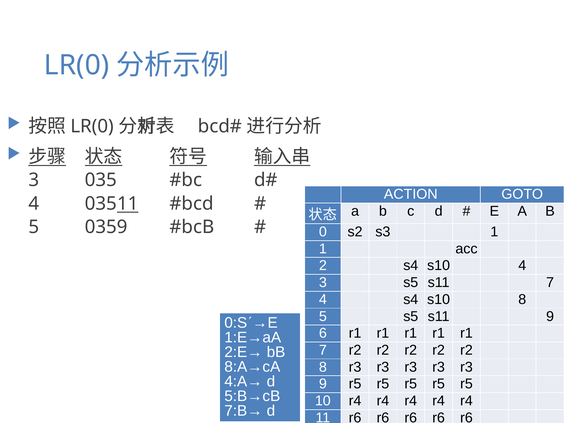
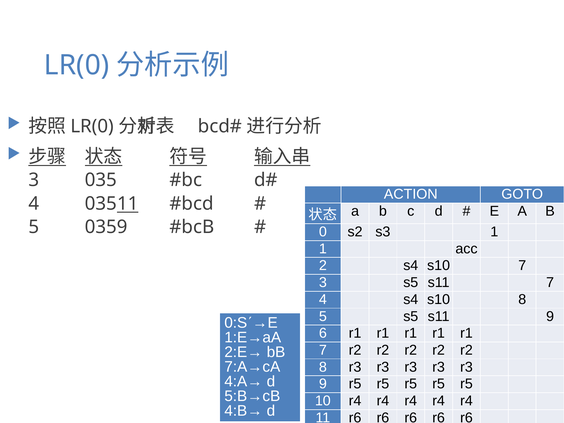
s10 4: 4 -> 7
8:A→cA: 8:A→cA -> 7:A→cA
7:B→: 7:B→ -> 4:B→
